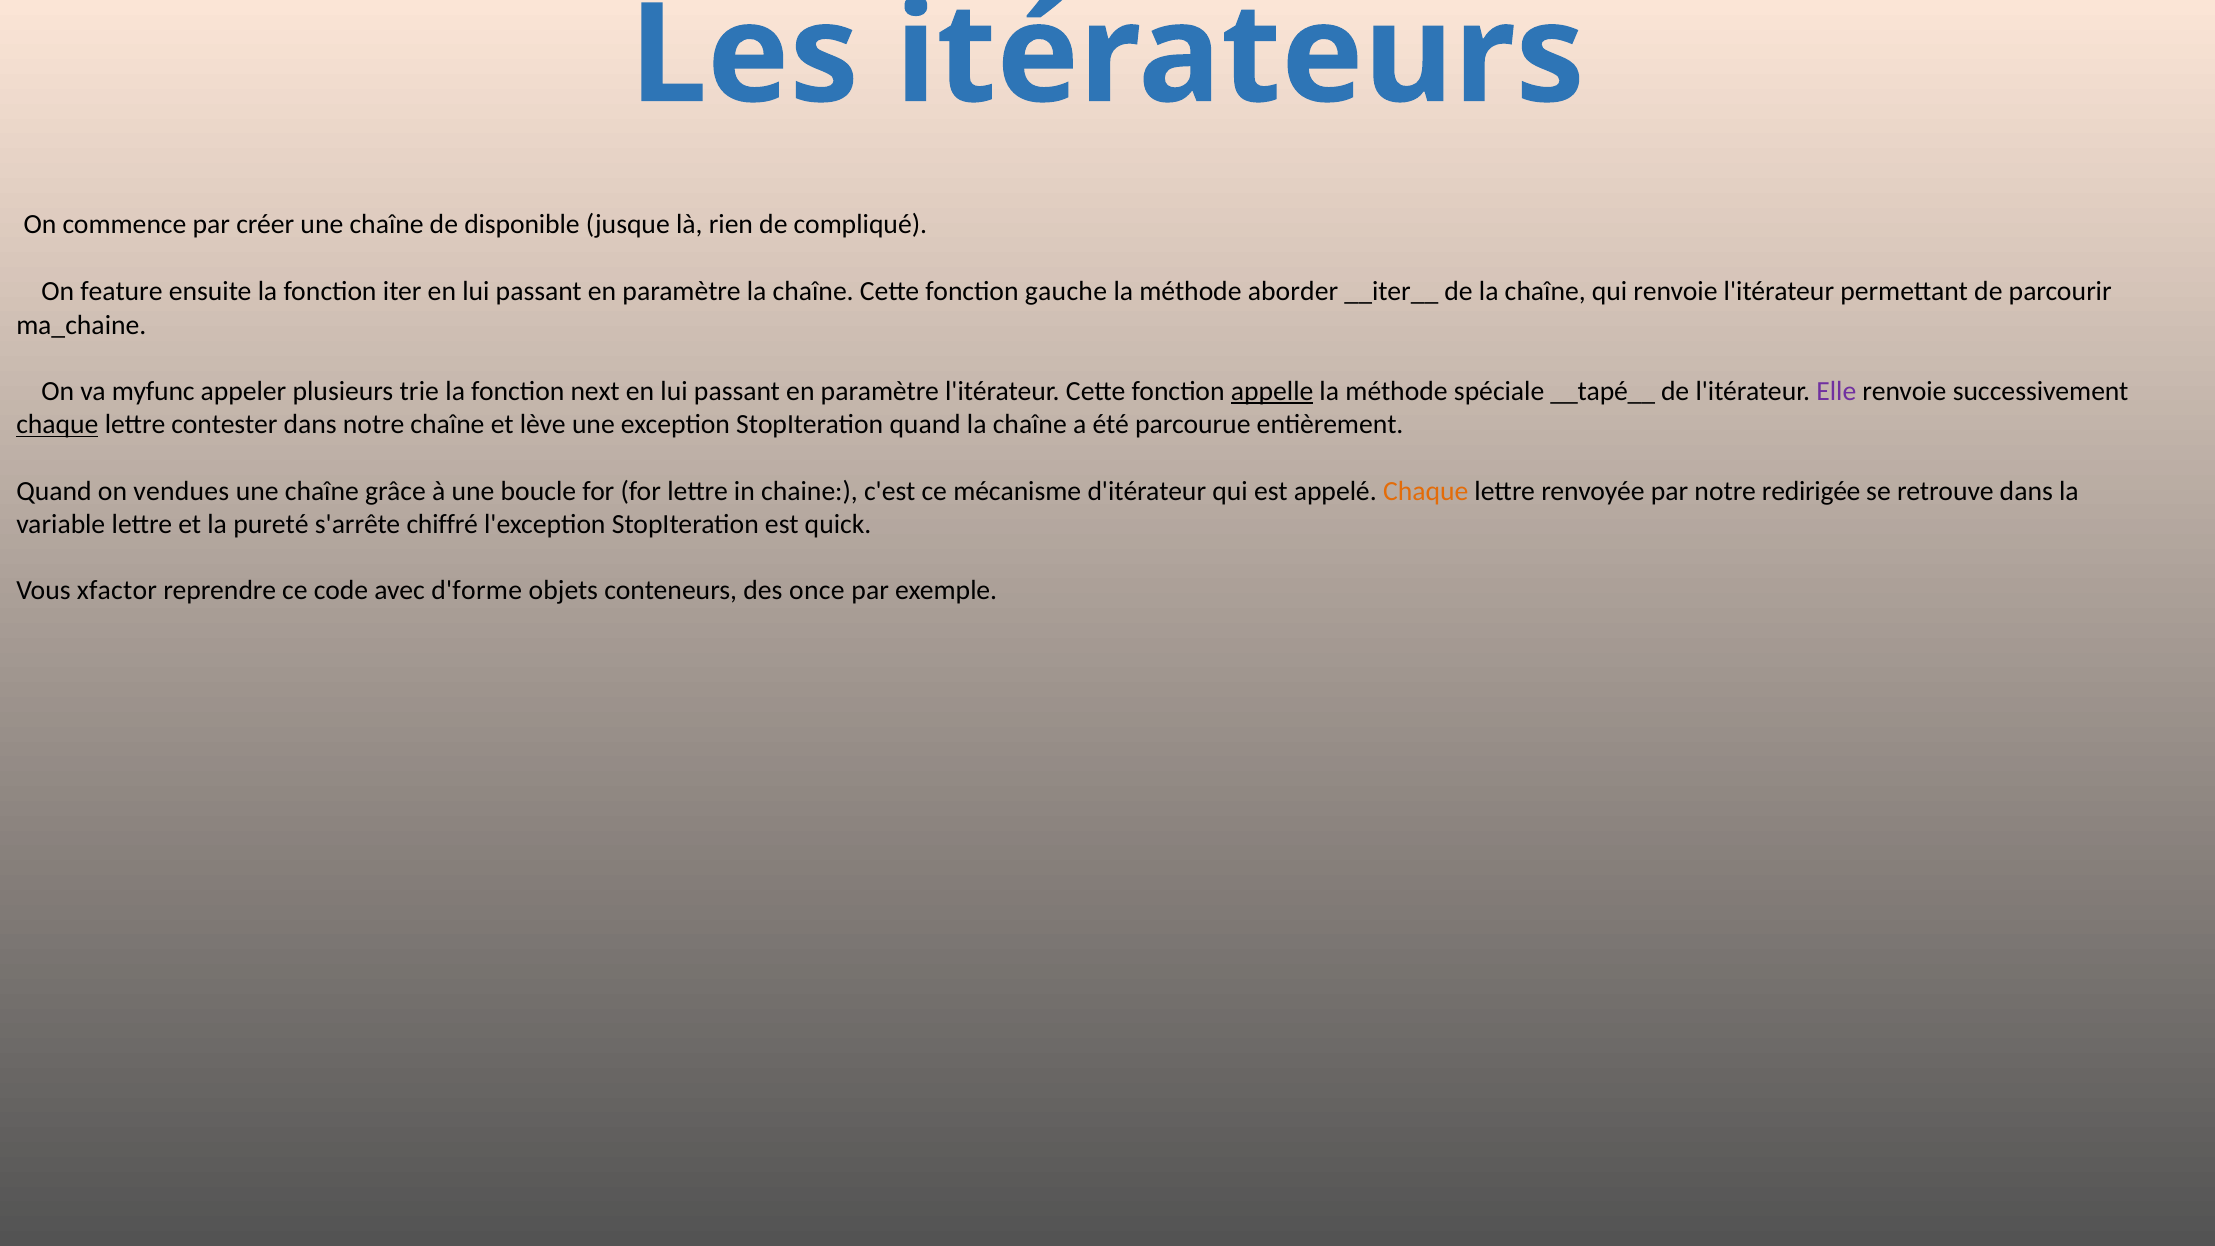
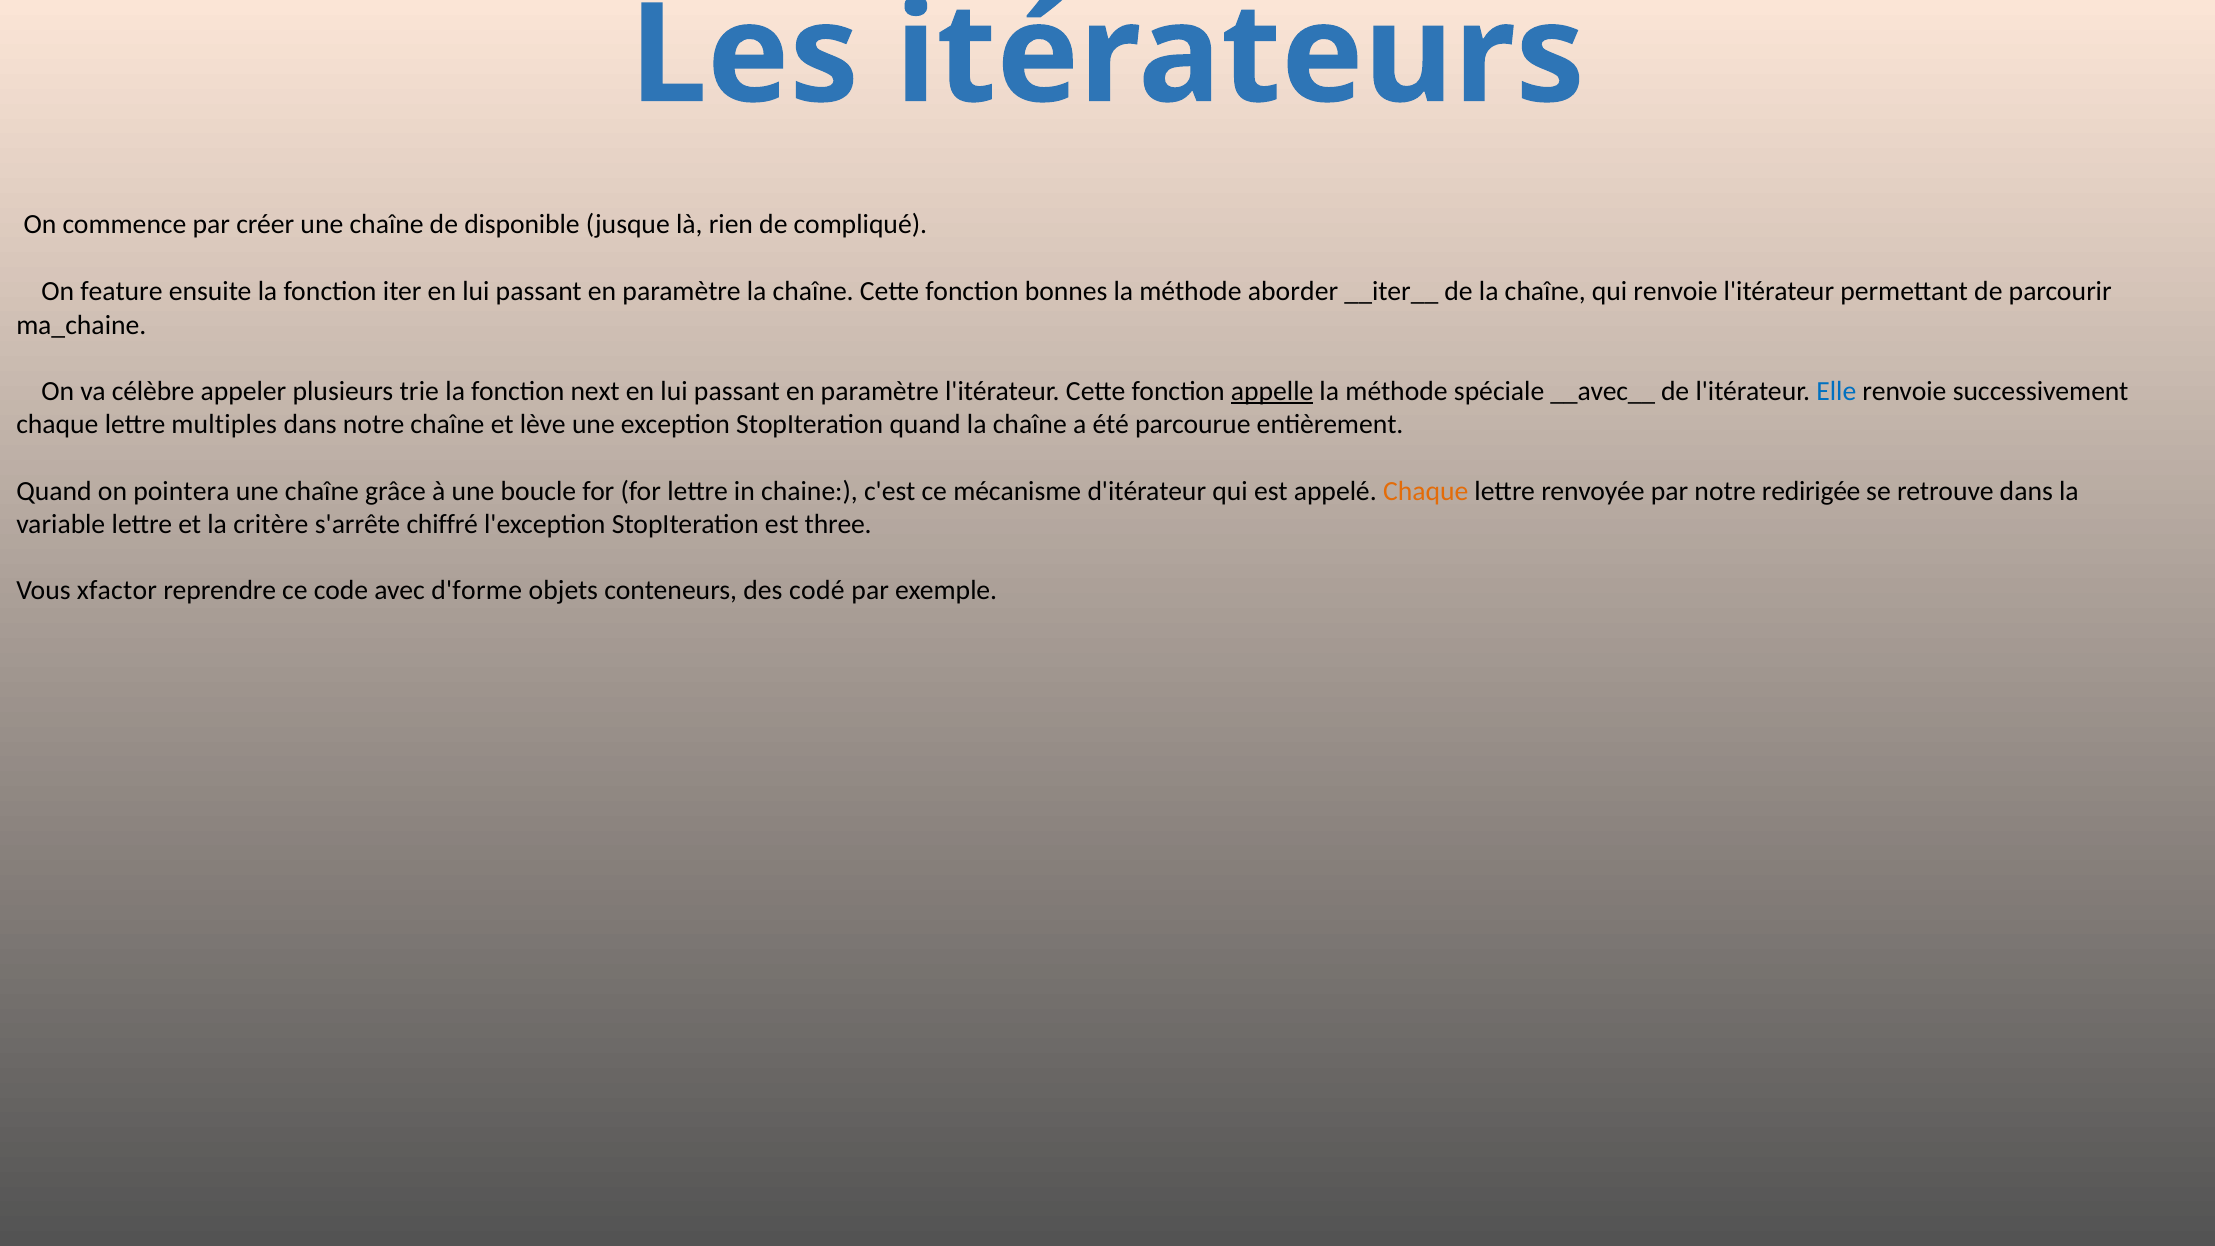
gauche: gauche -> bonnes
myfunc: myfunc -> célèbre
__tapé__: __tapé__ -> __avec__
Elle colour: purple -> blue
chaque at (57, 425) underline: present -> none
contester: contester -> multiples
vendues: vendues -> pointera
pureté: pureté -> critère
quick: quick -> three
once: once -> codé
